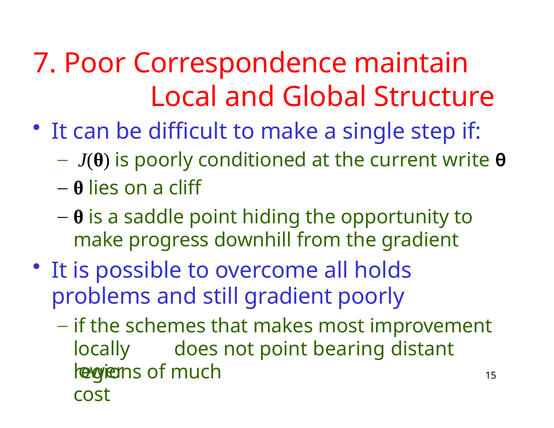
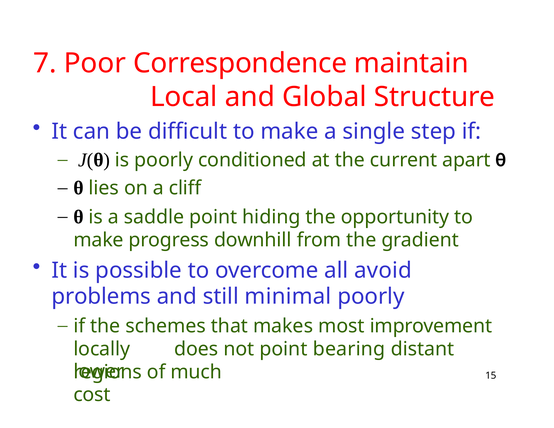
write: write -> apart
holds: holds -> avoid
still gradient: gradient -> minimal
